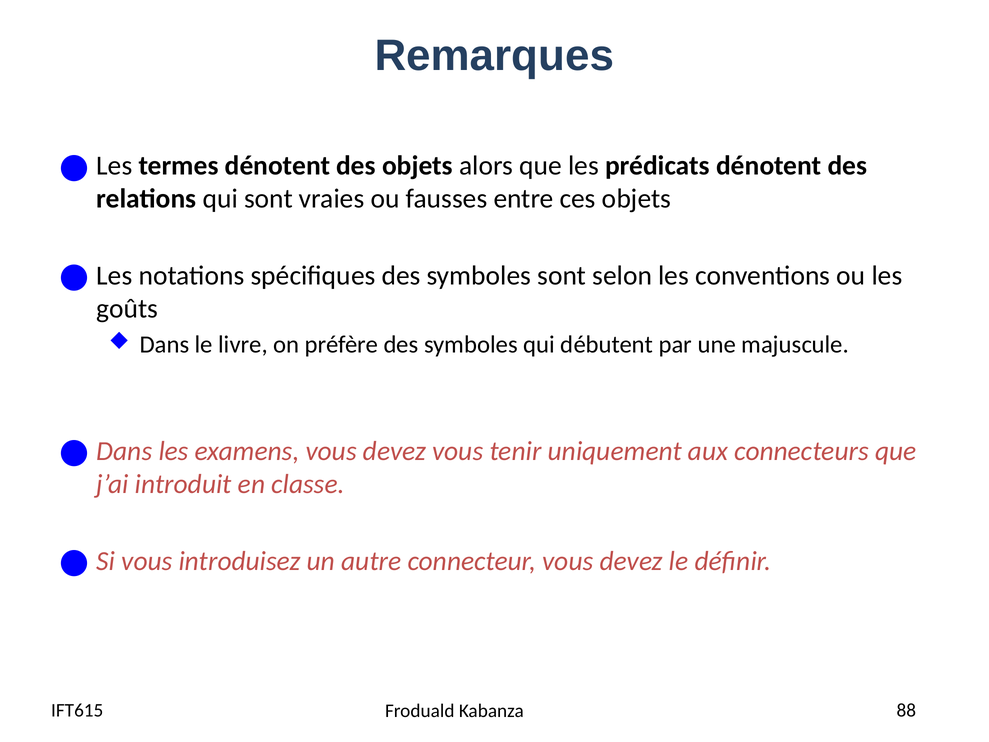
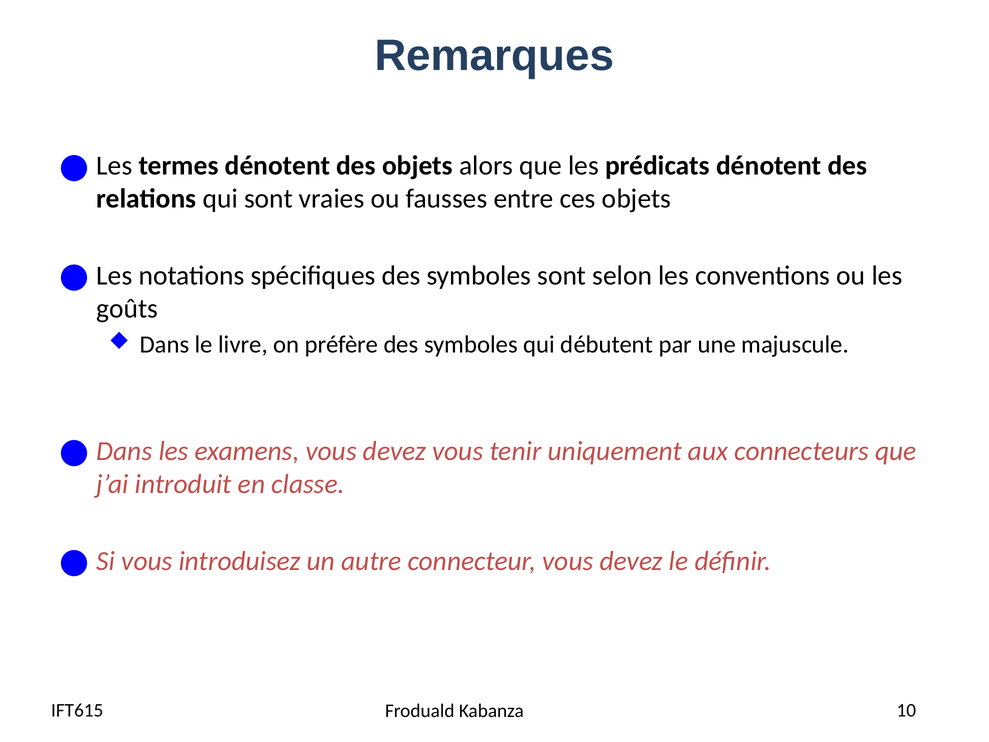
88: 88 -> 10
